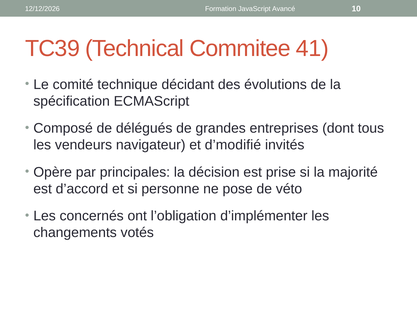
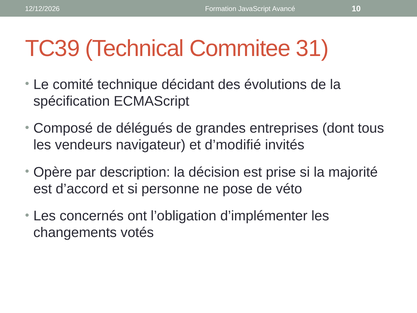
41: 41 -> 31
principales: principales -> description
